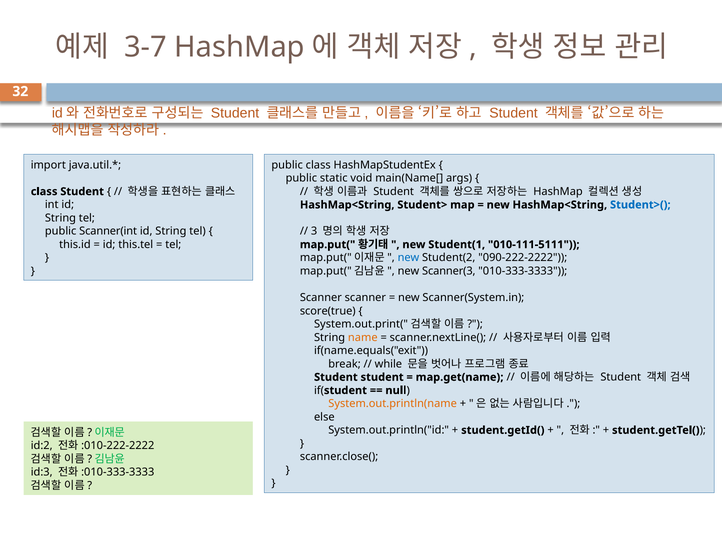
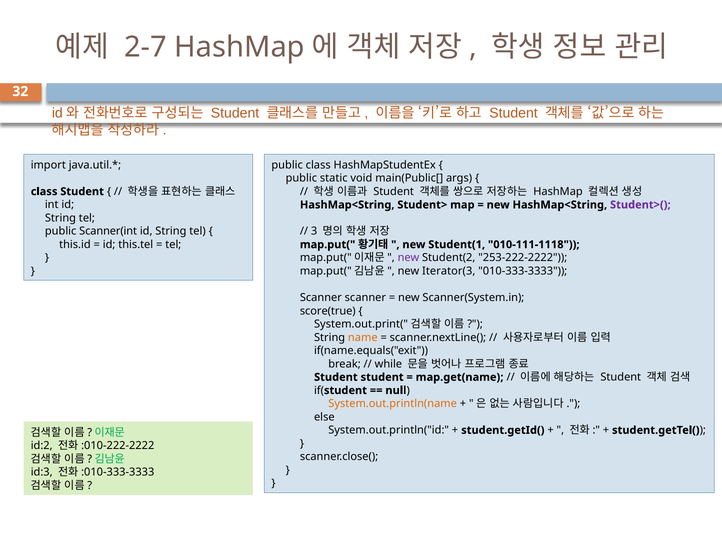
3-7: 3-7 -> 2-7
main(Name[: main(Name[ -> main(Public[
Student>( colour: blue -> purple
010-111-5111: 010-111-5111 -> 010-111-1118
new at (408, 258) colour: blue -> purple
090-222-2222: 090-222-2222 -> 253-222-2222
Scanner(3: Scanner(3 -> Iterator(3
